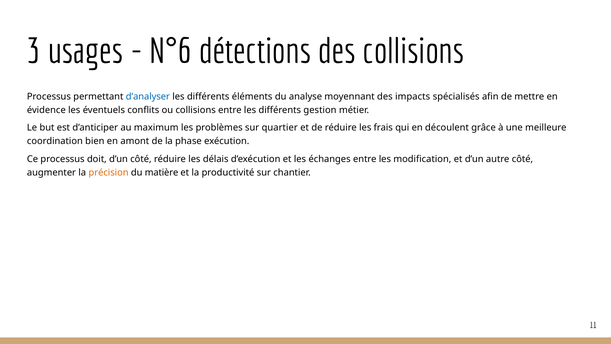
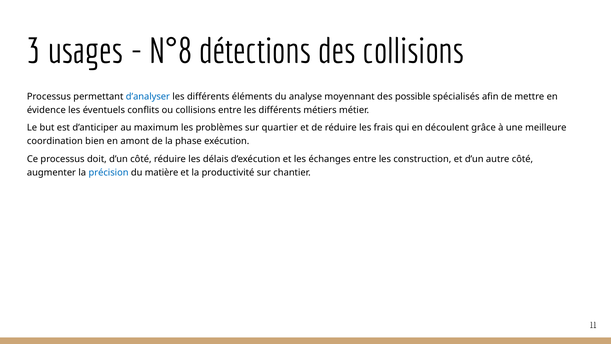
N°6: N°6 -> N°8
impacts: impacts -> possible
gestion: gestion -> métiers
modification: modification -> construction
précision colour: orange -> blue
